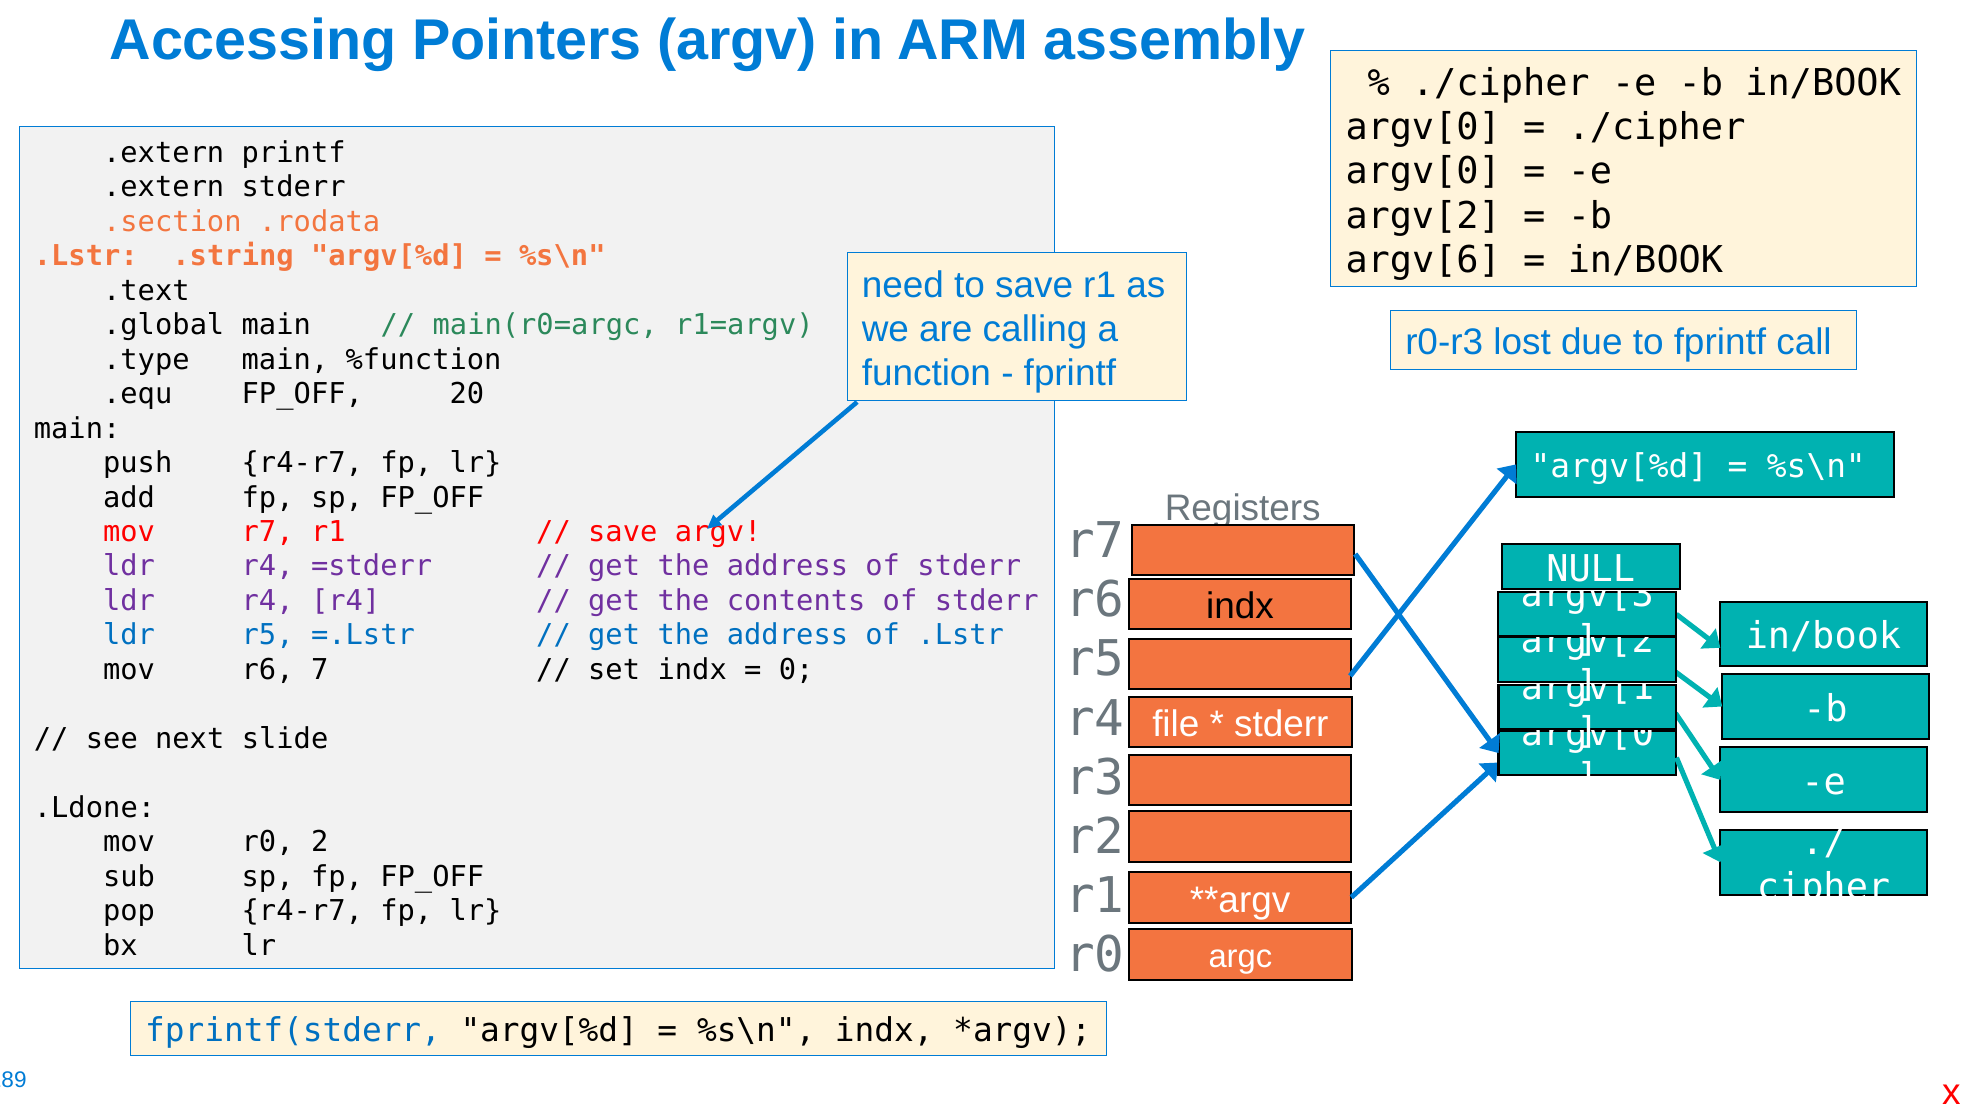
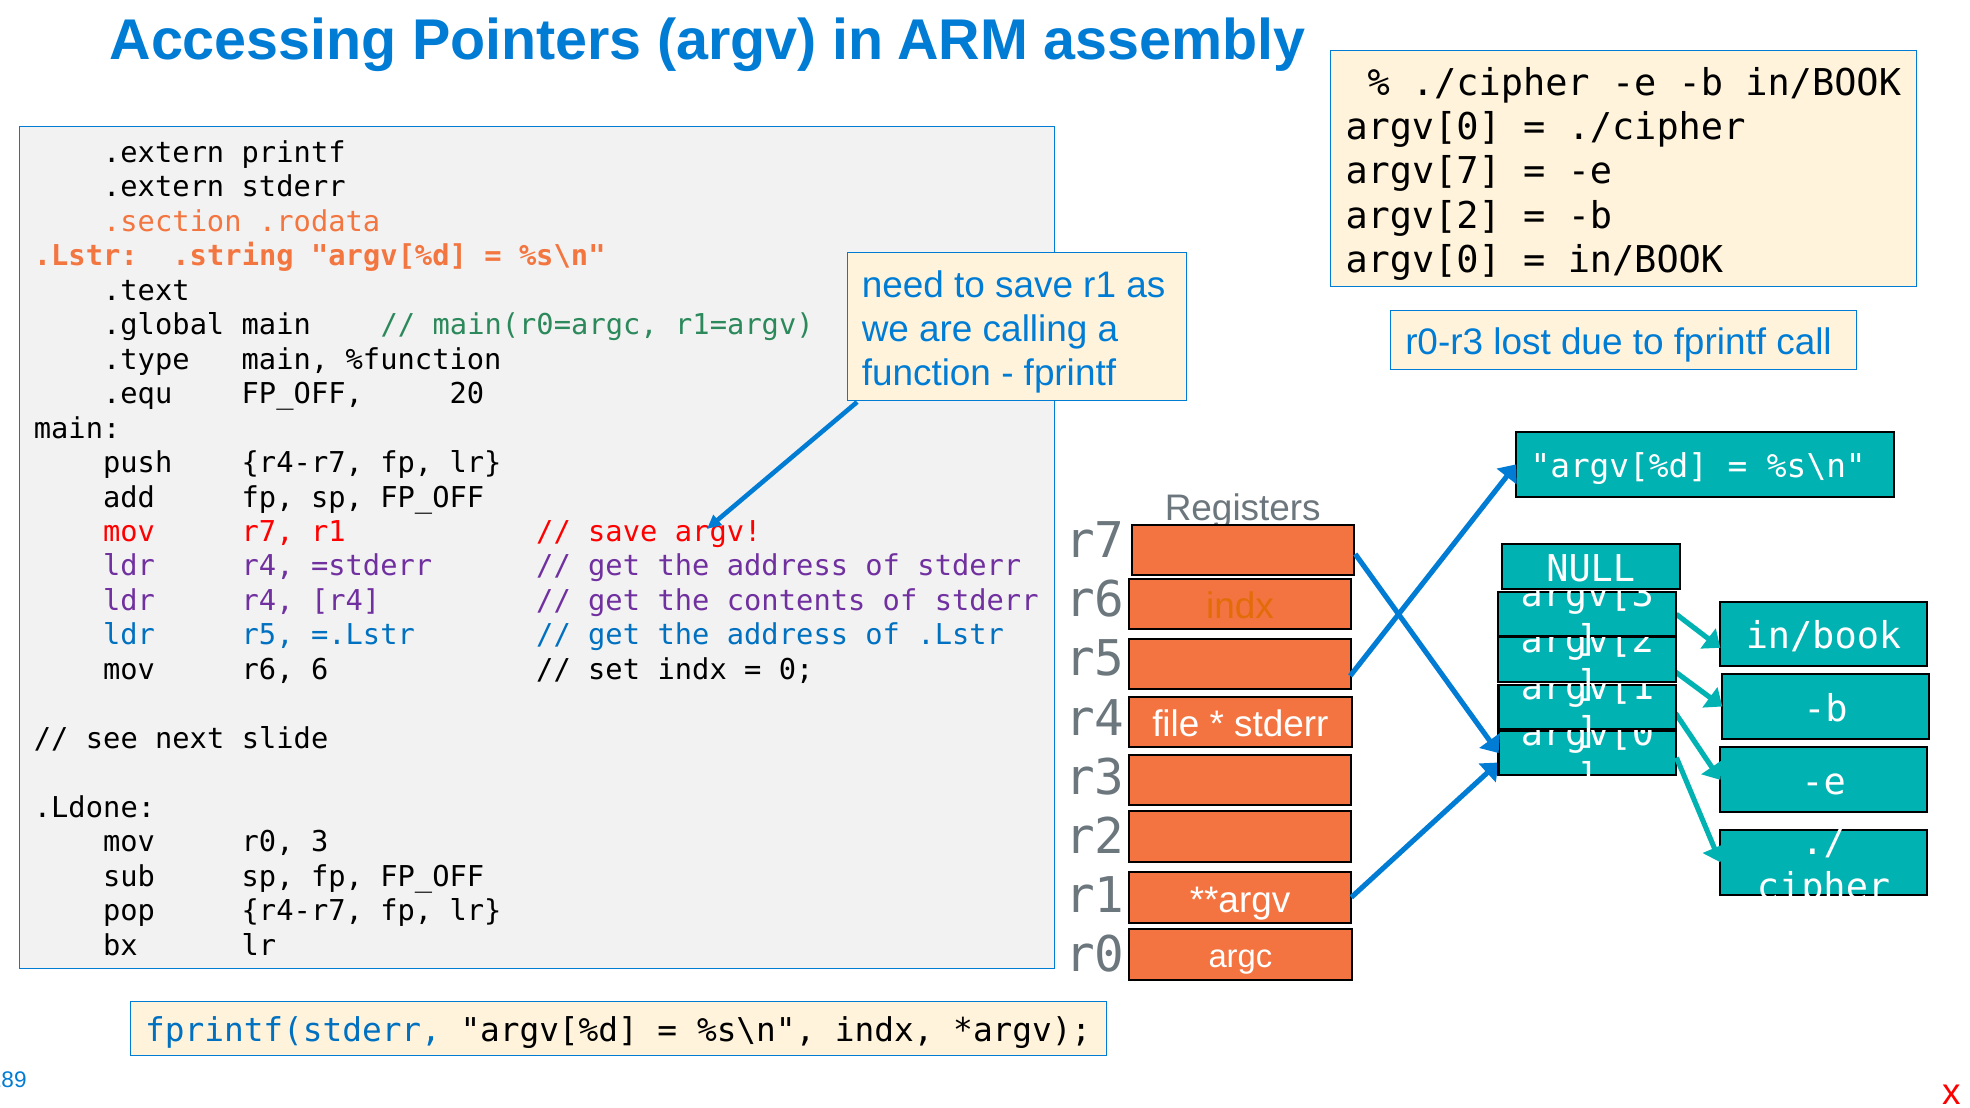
argv[0 at (1423, 172): argv[0 -> argv[7
argv[6 at (1423, 260): argv[6 -> argv[0
indx at (1240, 606) colour: black -> orange
7: 7 -> 6
2: 2 -> 3
